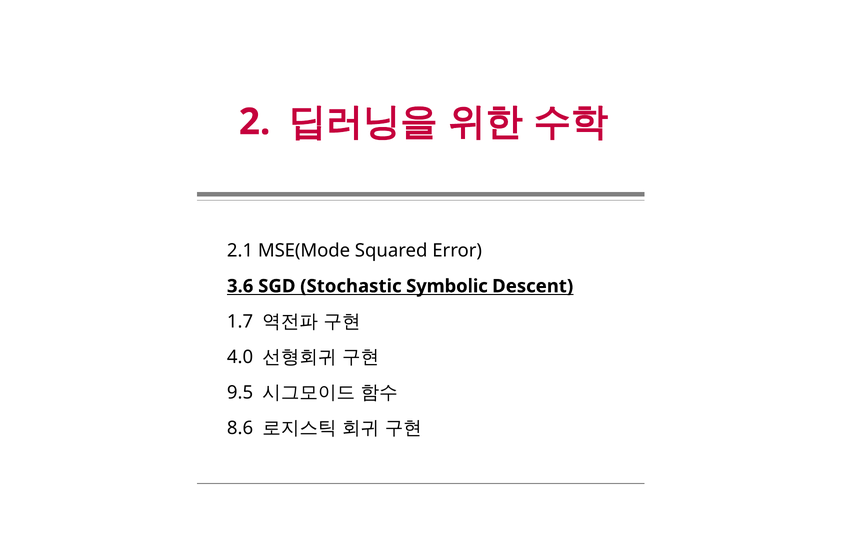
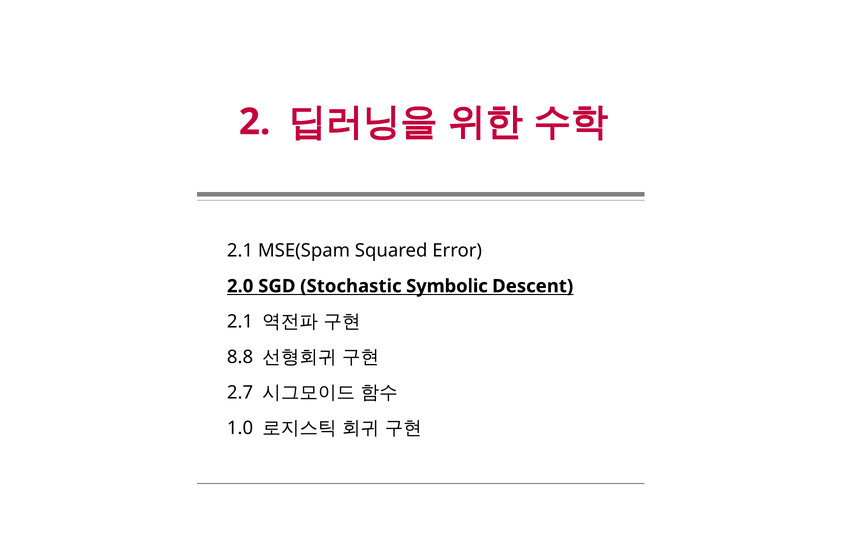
MSE(Mode: MSE(Mode -> MSE(Spam
3.6: 3.6 -> 2.0
1.7 at (240, 322): 1.7 -> 2.1
4.0: 4.0 -> 8.8
9.5: 9.5 -> 2.7
8.6: 8.6 -> 1.0
